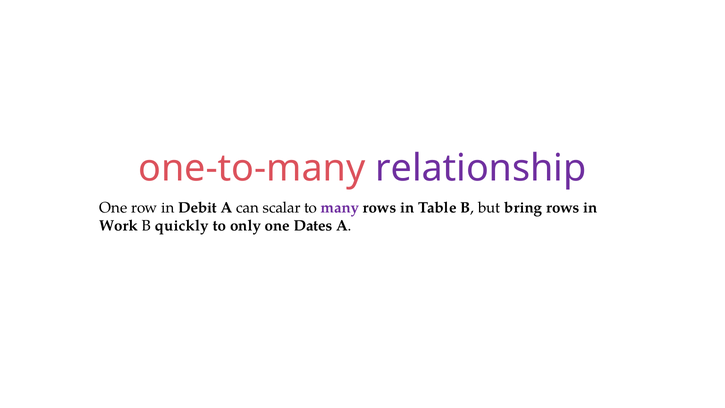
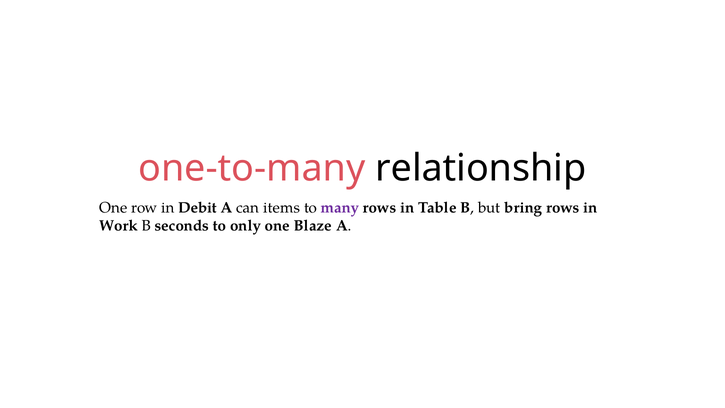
relationship colour: purple -> black
scalar: scalar -> items
quickly: quickly -> seconds
Dates: Dates -> Blaze
